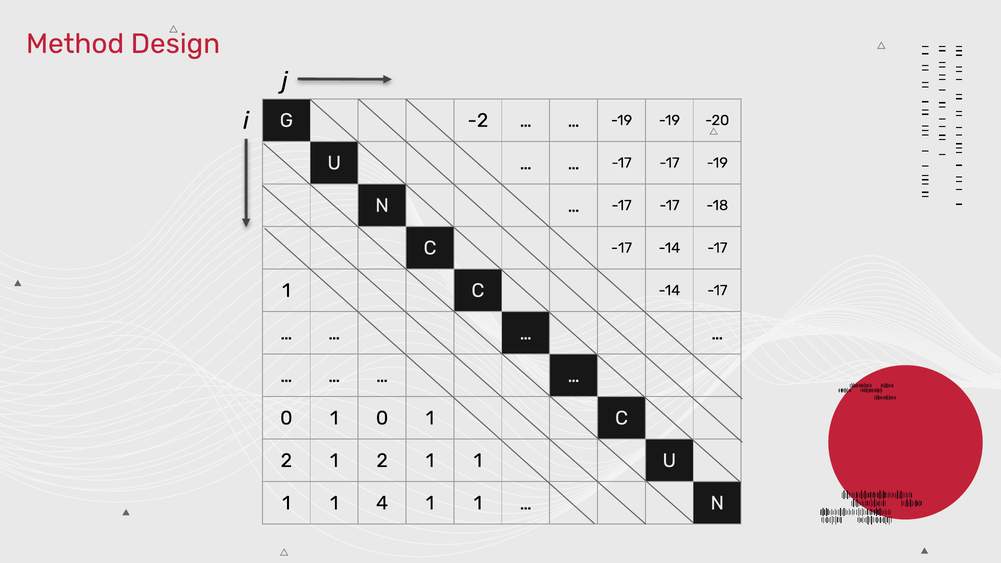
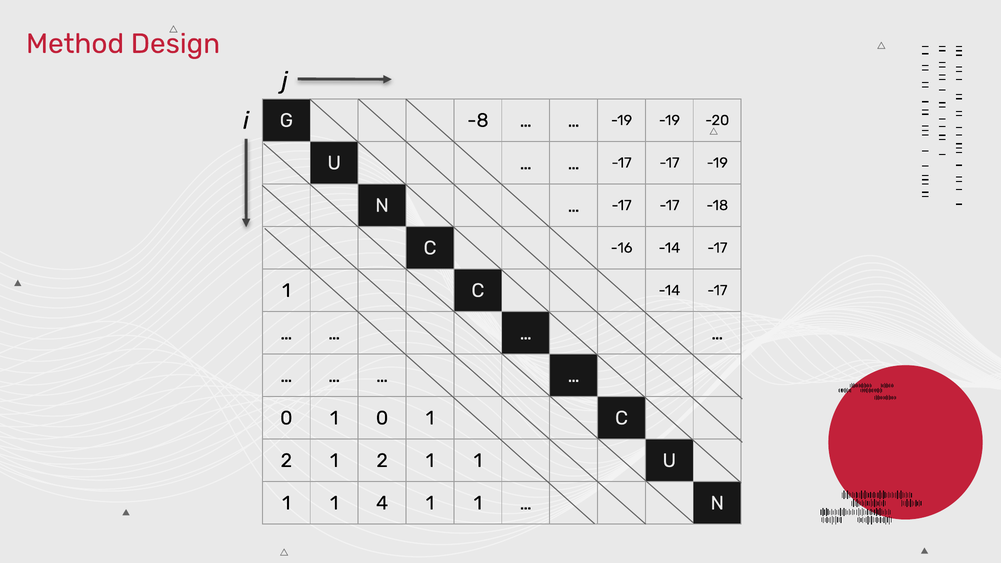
-2: -2 -> -8
C -17: -17 -> -16
